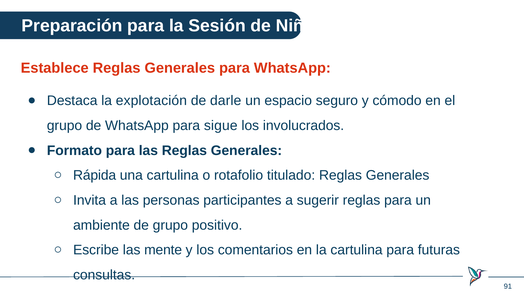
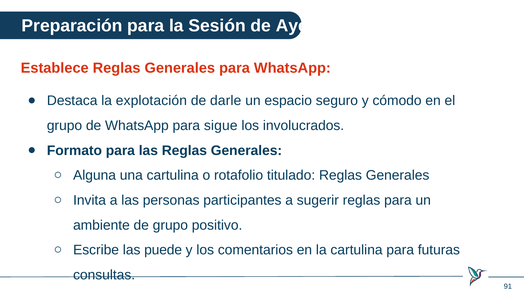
Niño: Niño -> Ayer
Rápida: Rápida -> Alguna
mente: mente -> puede
